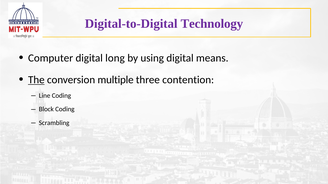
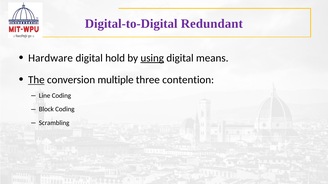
Technology: Technology -> Redundant
Computer: Computer -> Hardware
long: long -> hold
using underline: none -> present
